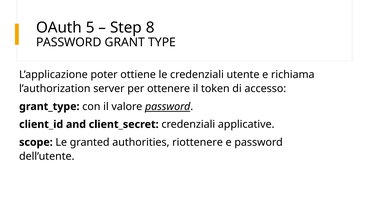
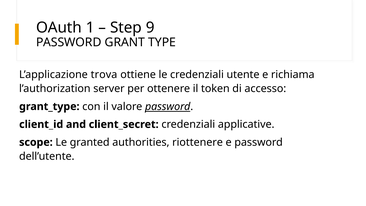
5: 5 -> 1
8: 8 -> 9
poter: poter -> trova
